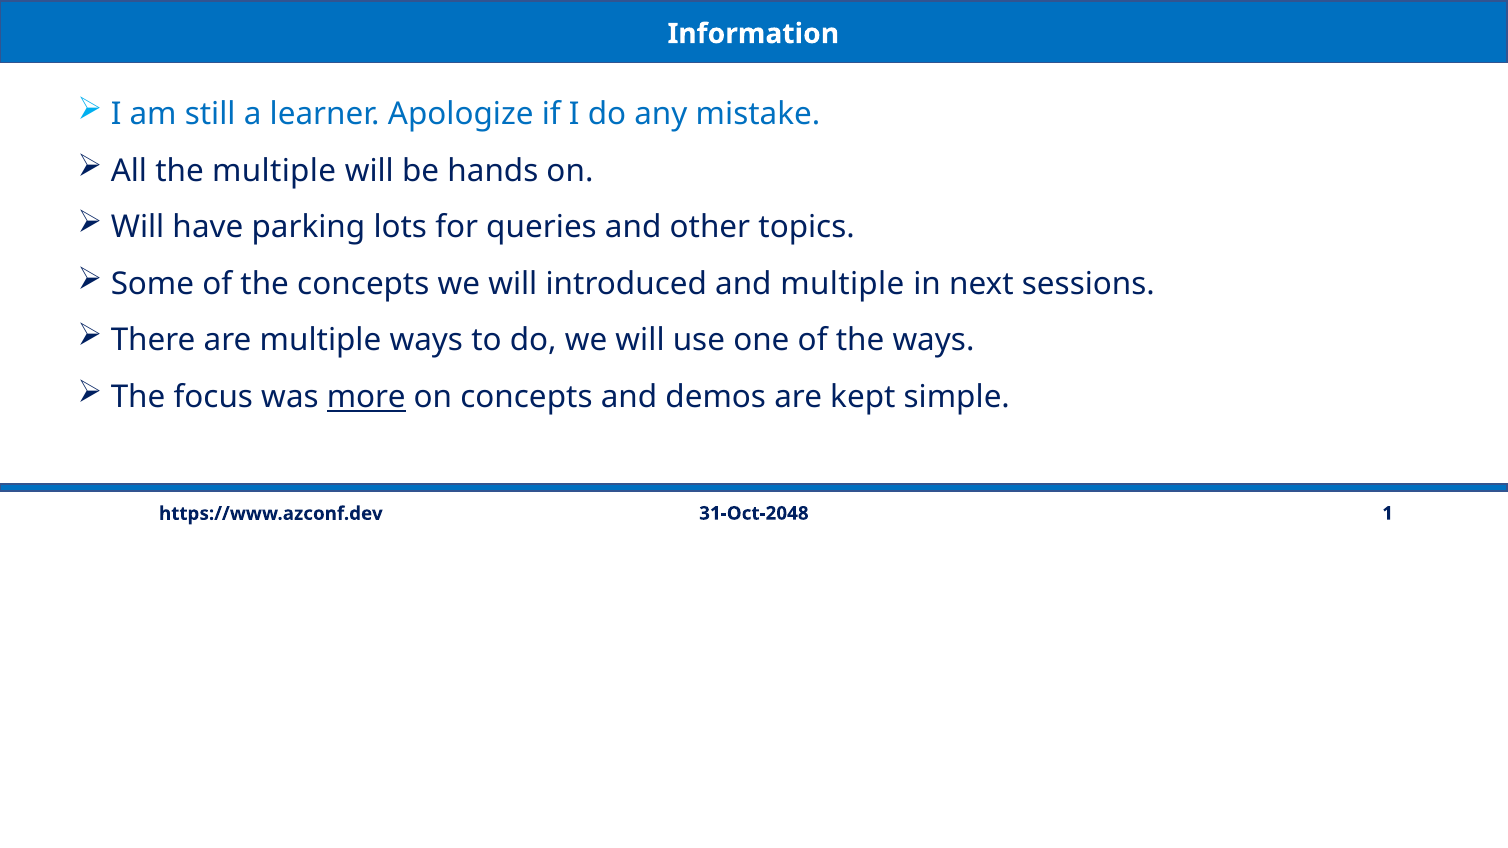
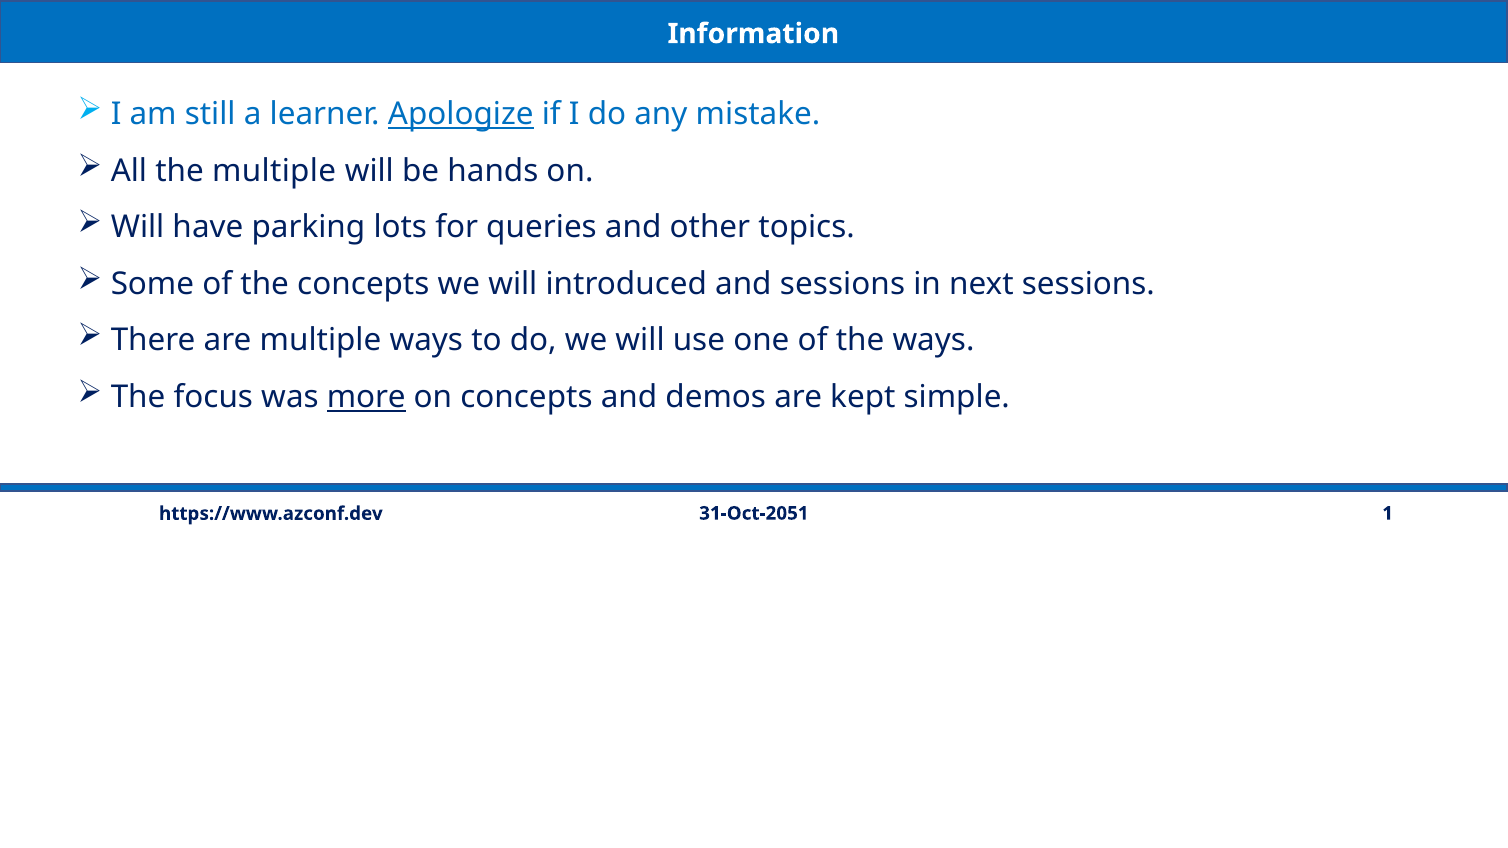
Apologize underline: none -> present
and multiple: multiple -> sessions
31-Oct-2048: 31-Oct-2048 -> 31-Oct-2051
